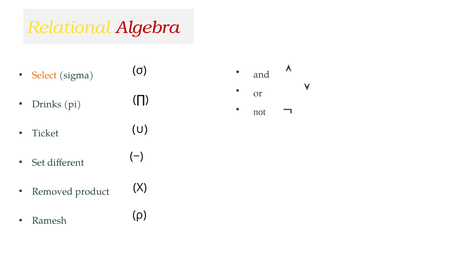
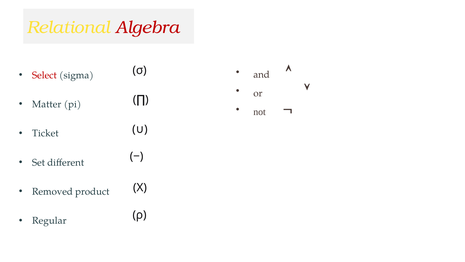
Select colour: orange -> red
Drinks: Drinks -> Matter
Ramesh: Ramesh -> Regular
